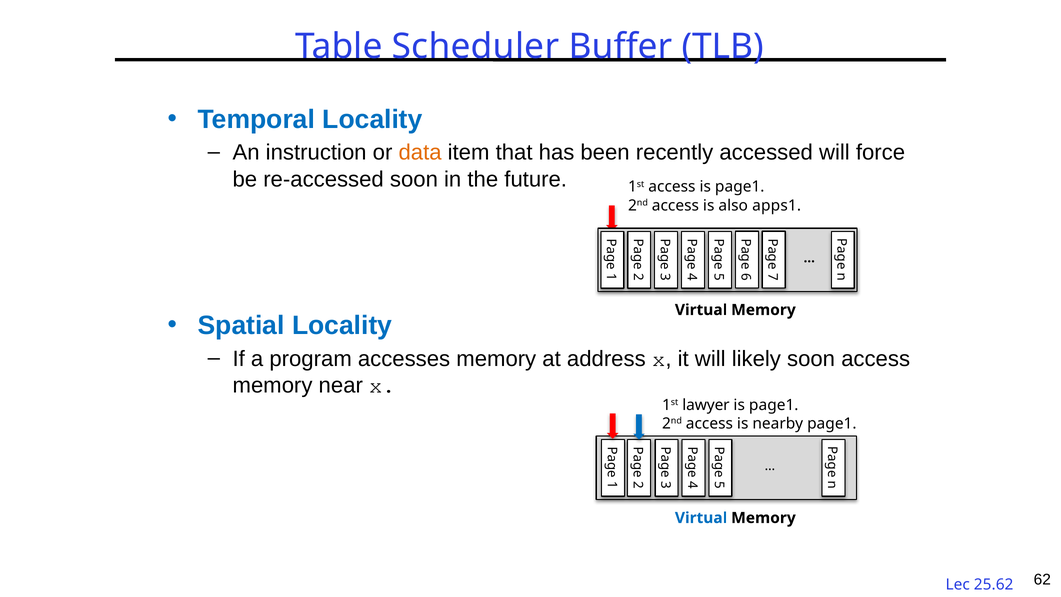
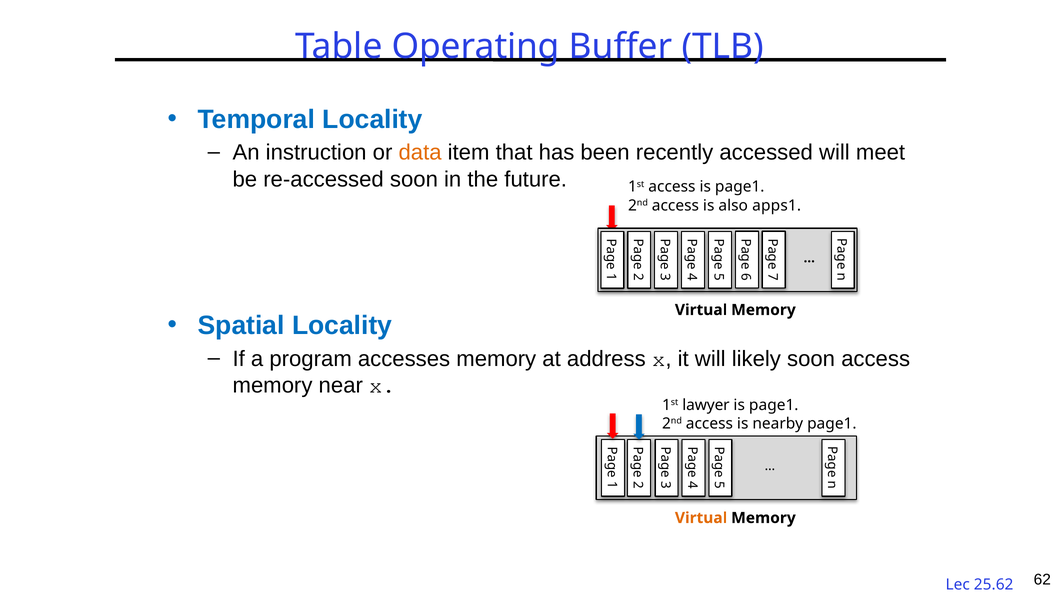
Scheduler: Scheduler -> Operating
force: force -> meet
Virtual at (701, 518) colour: blue -> orange
